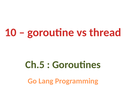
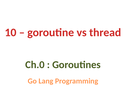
Ch.5: Ch.5 -> Ch.0
